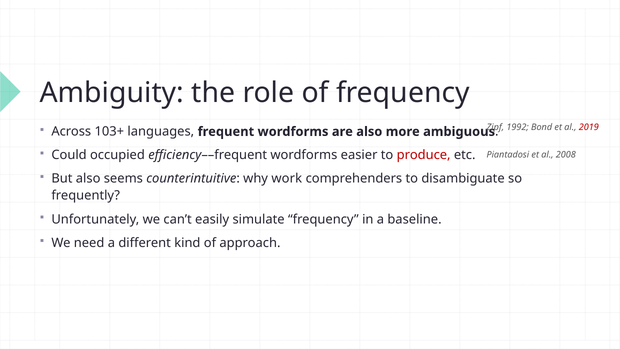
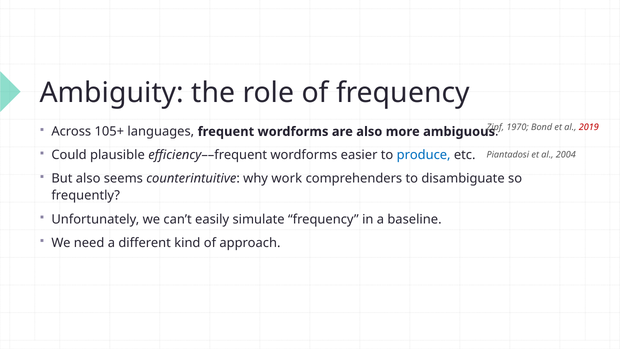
1992: 1992 -> 1970
103+: 103+ -> 105+
occupied: occupied -> plausible
produce colour: red -> blue
2008: 2008 -> 2004
